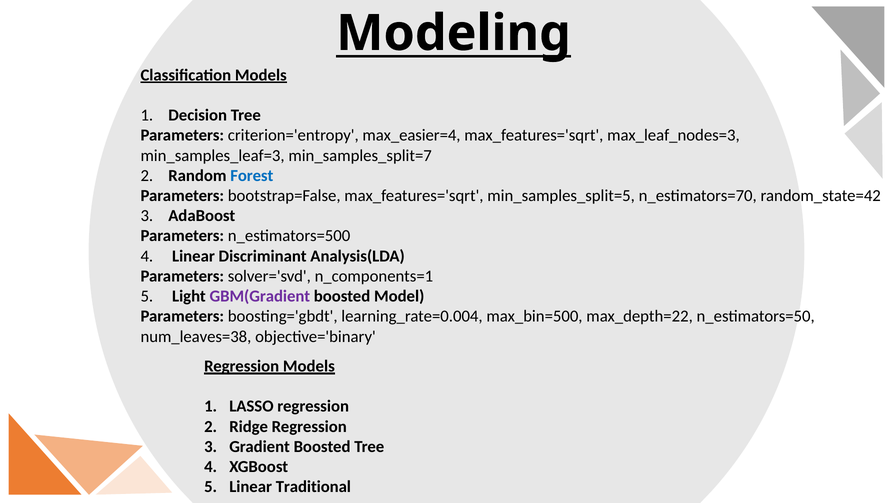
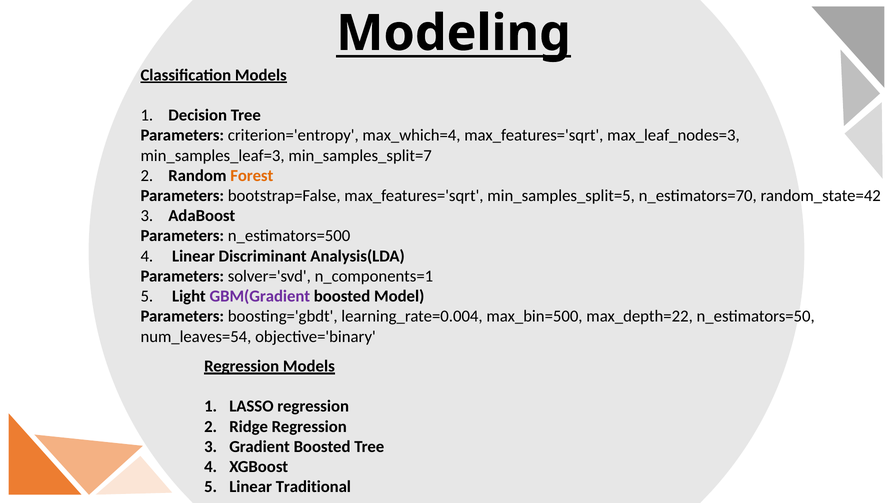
max_easier=4: max_easier=4 -> max_which=4
Forest colour: blue -> orange
num_leaves=38: num_leaves=38 -> num_leaves=54
